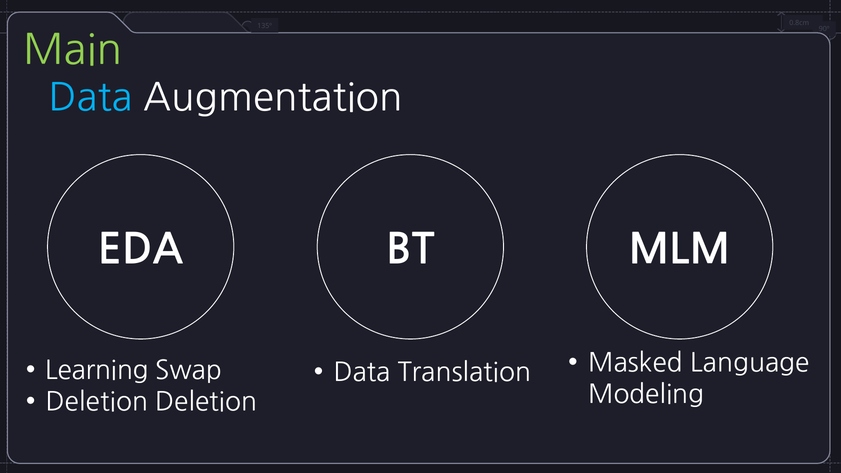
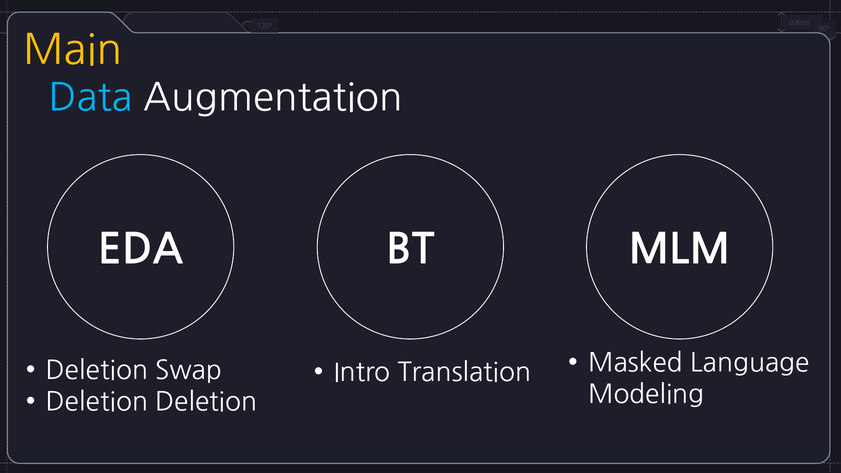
Main colour: light green -> yellow
Learning at (97, 371): Learning -> Deletion
Data at (362, 373): Data -> Intro
